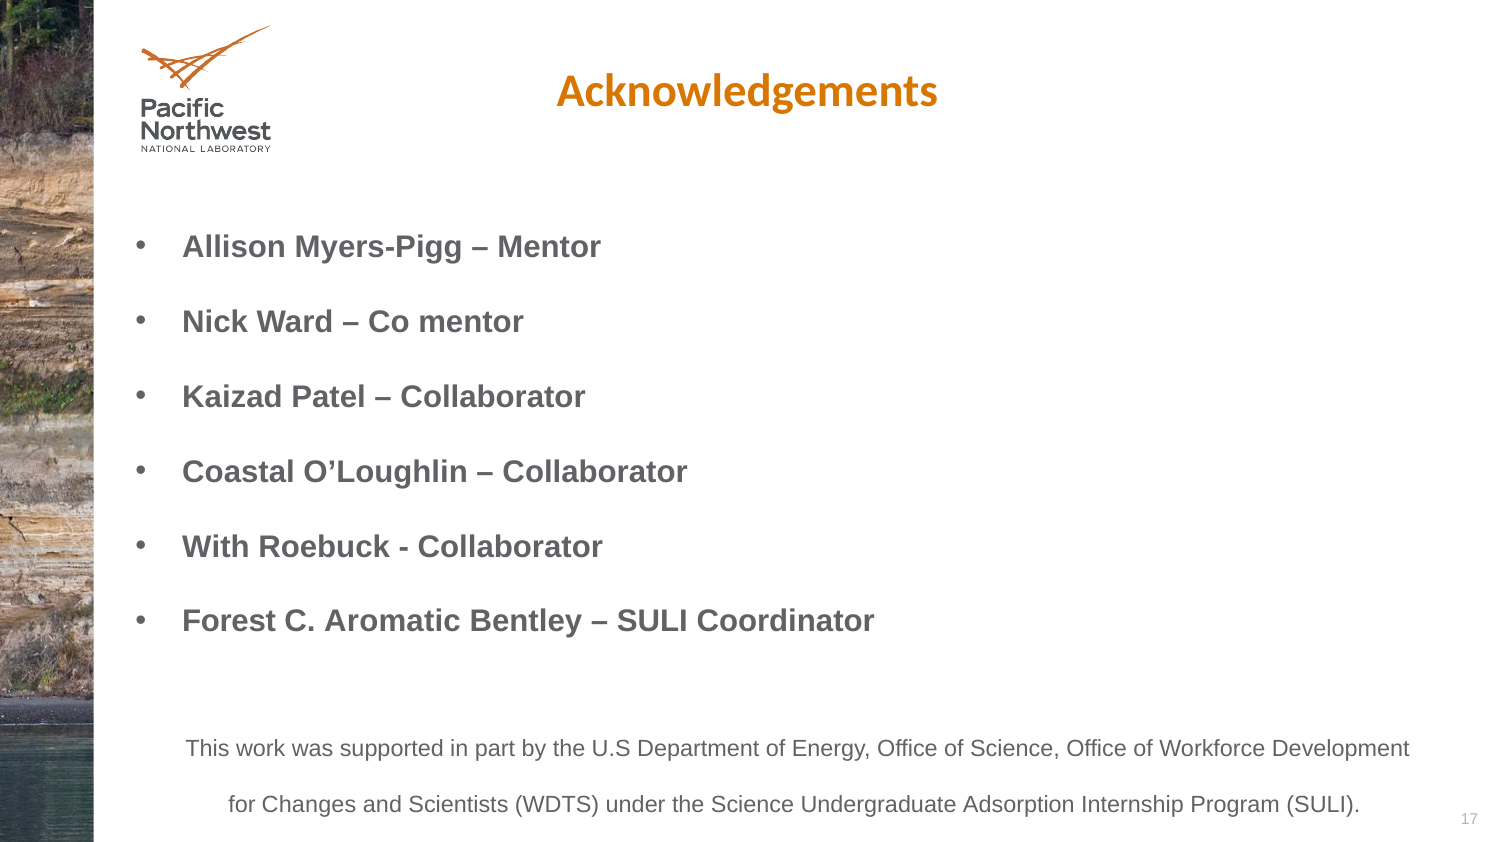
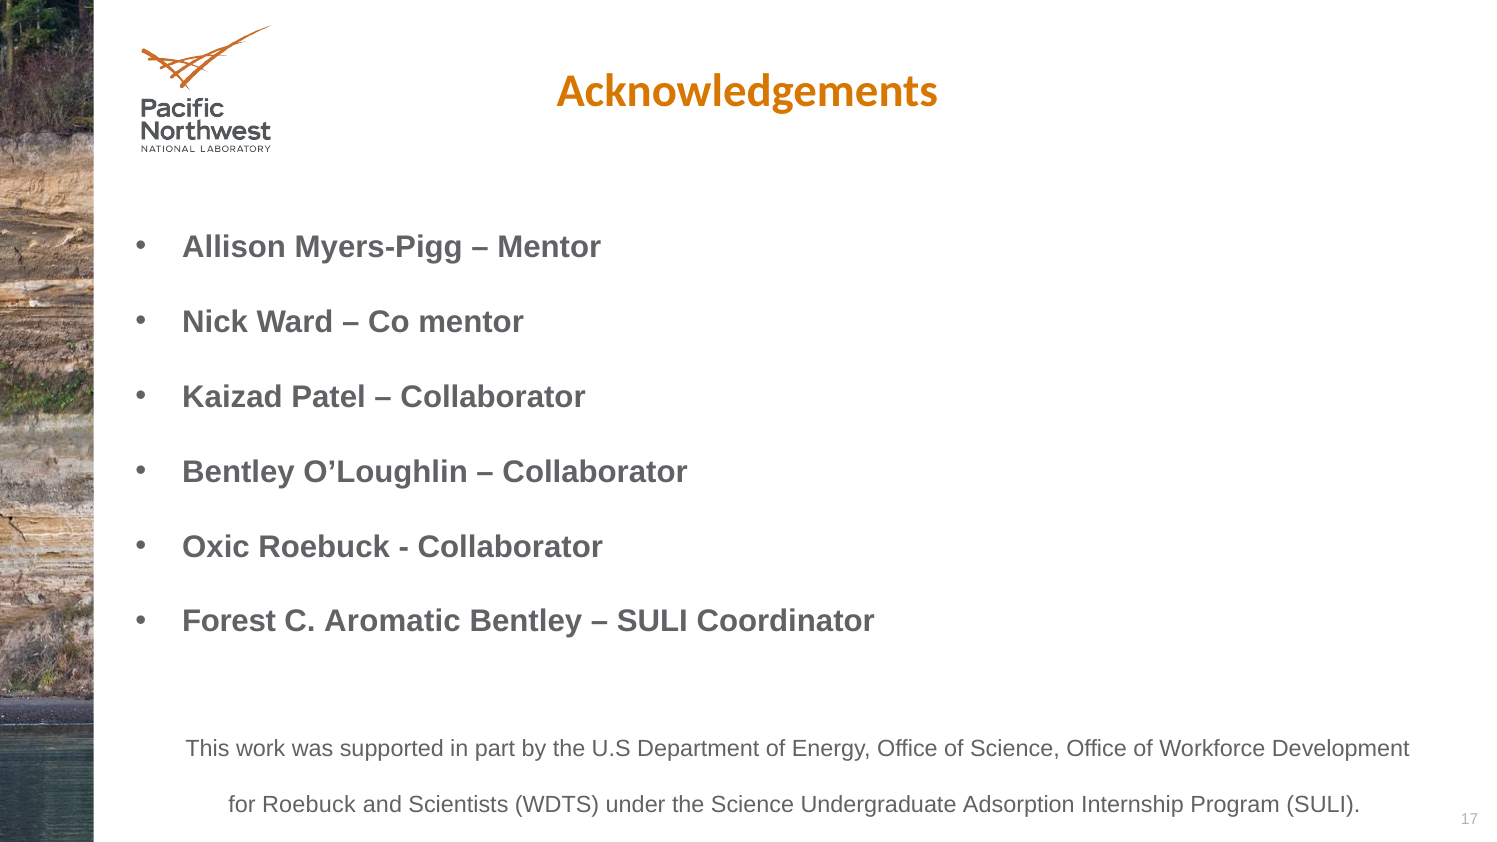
Coastal at (239, 472): Coastal -> Bentley
With: With -> Oxic
for Changes: Changes -> Roebuck
